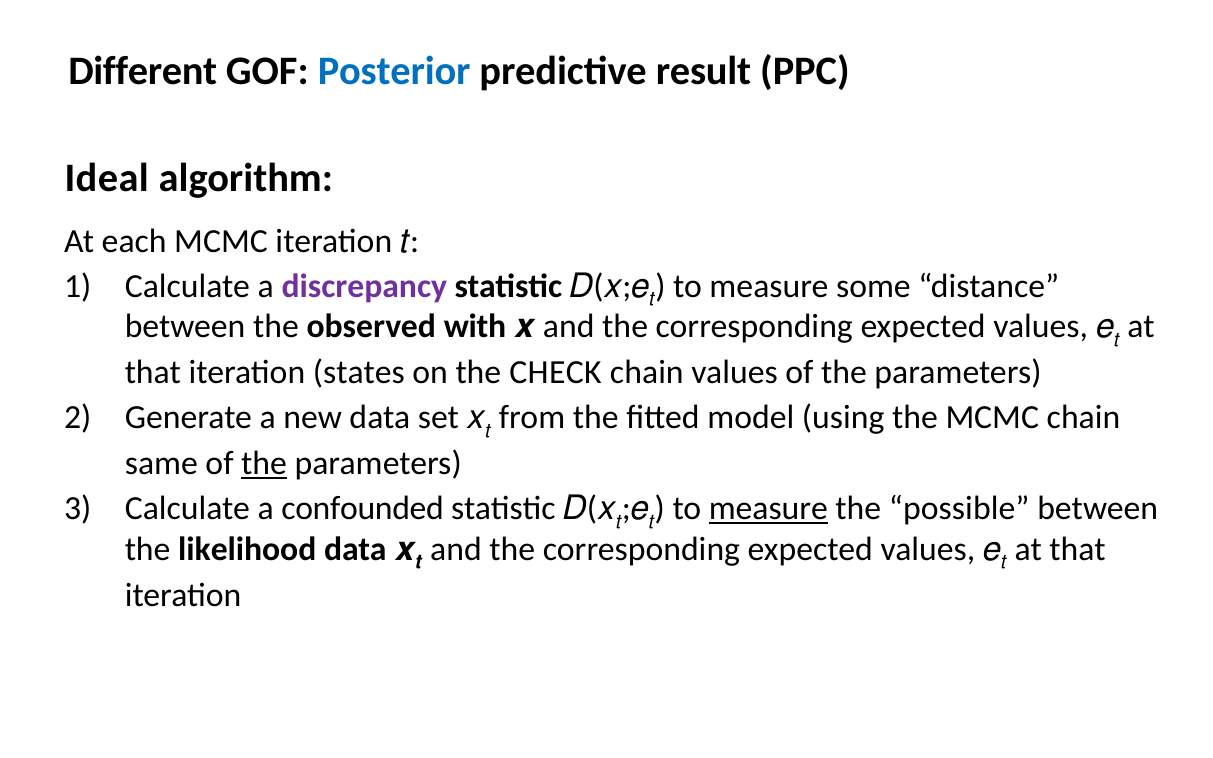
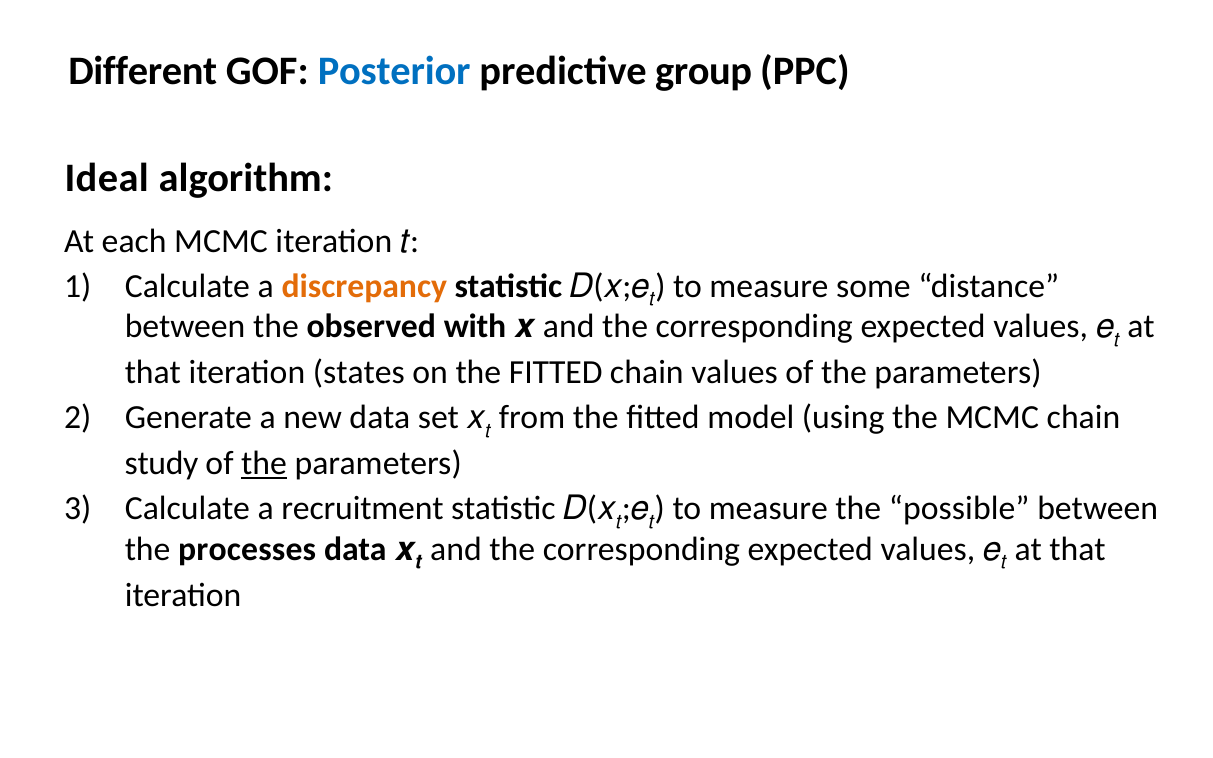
result: result -> group
discrepancy colour: purple -> orange
on the CHECK: CHECK -> FITTED
same: same -> study
confounded: confounded -> recruitment
measure at (768, 509) underline: present -> none
likelihood: likelihood -> processes
